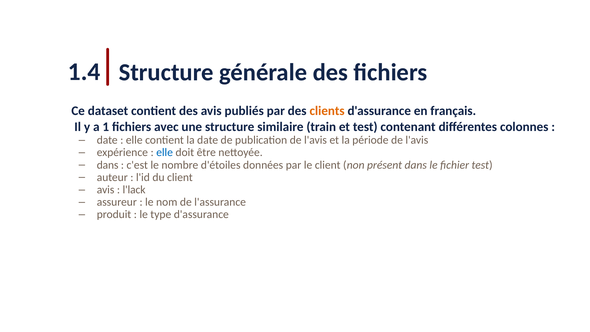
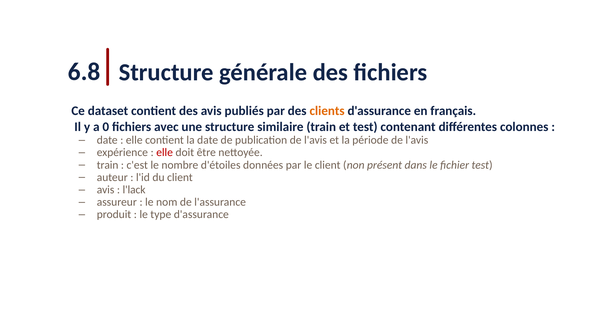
1.4: 1.4 -> 6.8
1: 1 -> 0
elle at (165, 152) colour: blue -> red
dans at (108, 165): dans -> train
